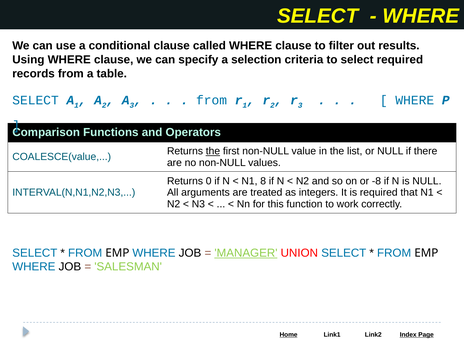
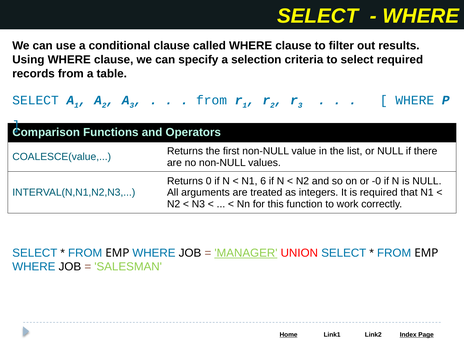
the at (213, 151) underline: present -> none
8: 8 -> 6
-8: -8 -> -0
